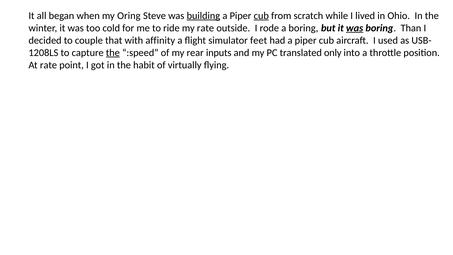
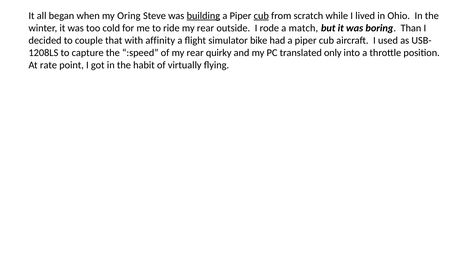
ride my rate: rate -> rear
a boring: boring -> match
was at (355, 28) underline: present -> none
feet: feet -> bike
the at (113, 53) underline: present -> none
inputs: inputs -> quirky
